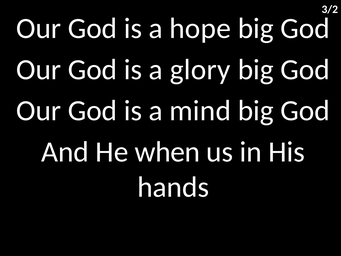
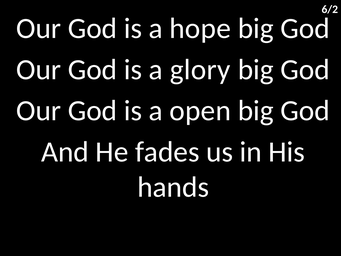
3/2: 3/2 -> 6/2
mind: mind -> open
when: when -> fades
